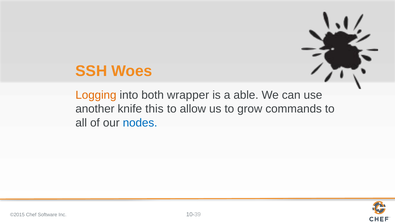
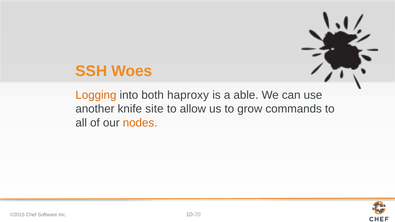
wrapper: wrapper -> haproxy
this: this -> site
nodes colour: blue -> orange
